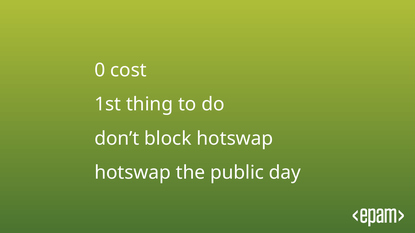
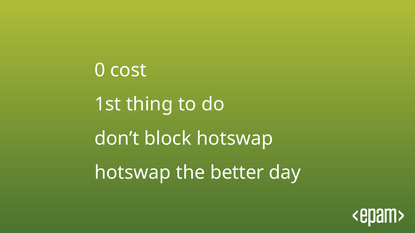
public: public -> better
